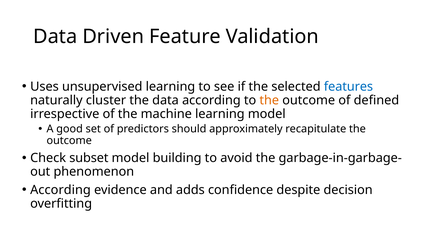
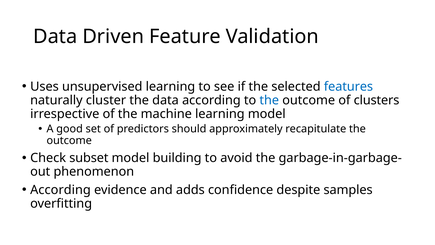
the at (269, 100) colour: orange -> blue
defined: defined -> clusters
decision: decision -> samples
